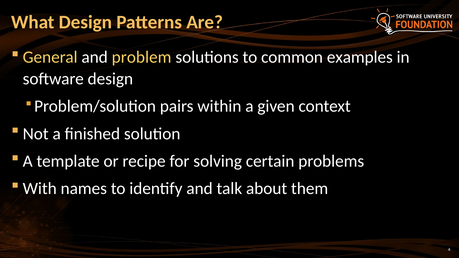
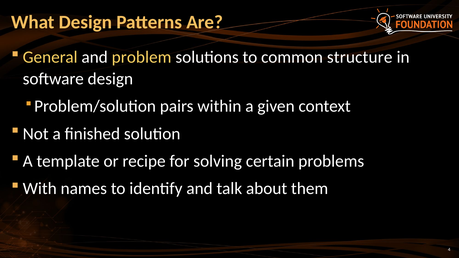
examples: examples -> structure
